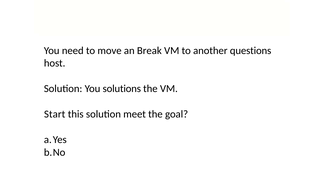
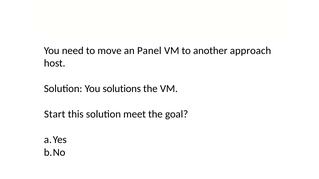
Break: Break -> Panel
questions: questions -> approach
